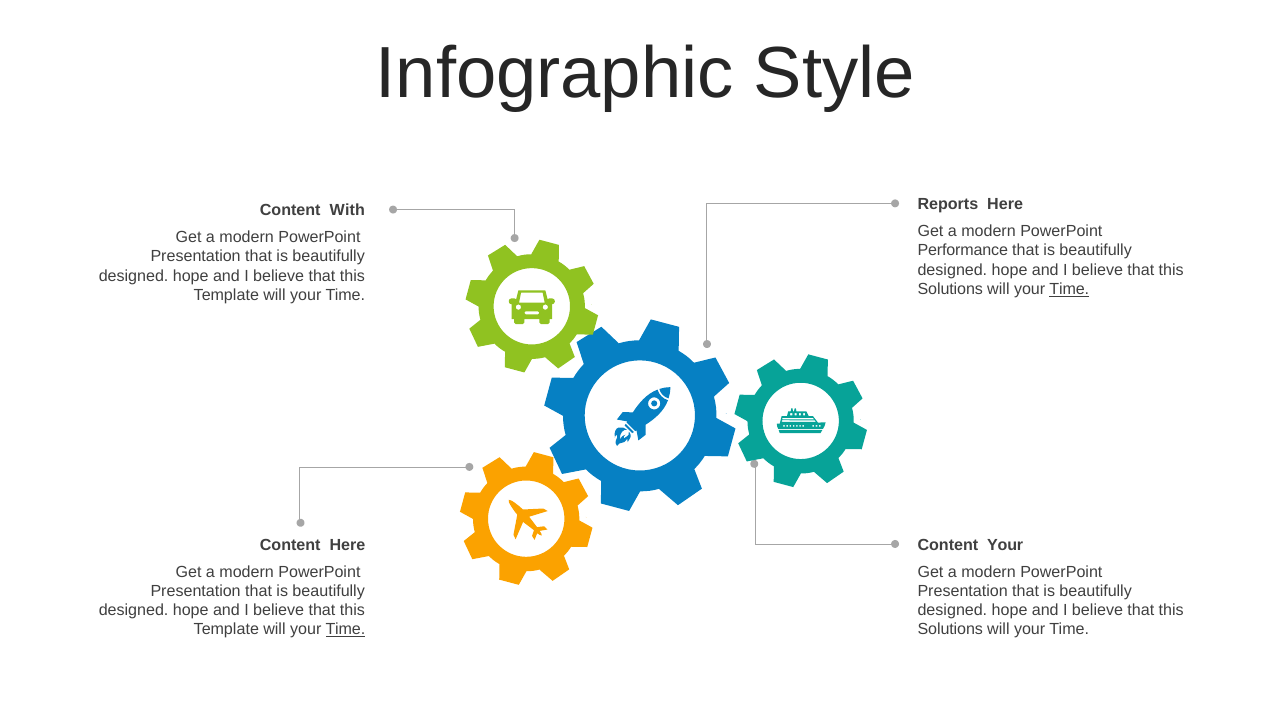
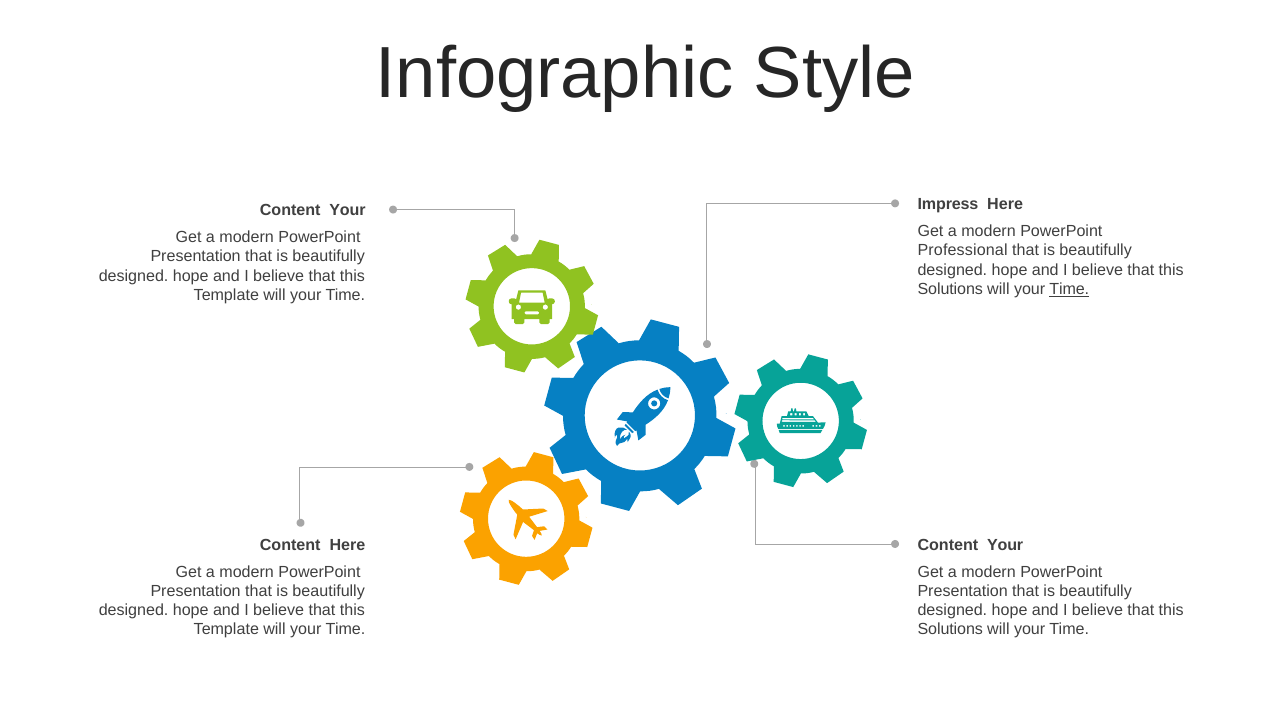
Reports: Reports -> Impress
With at (347, 211): With -> Your
Performance: Performance -> Professional
Time at (345, 630) underline: present -> none
